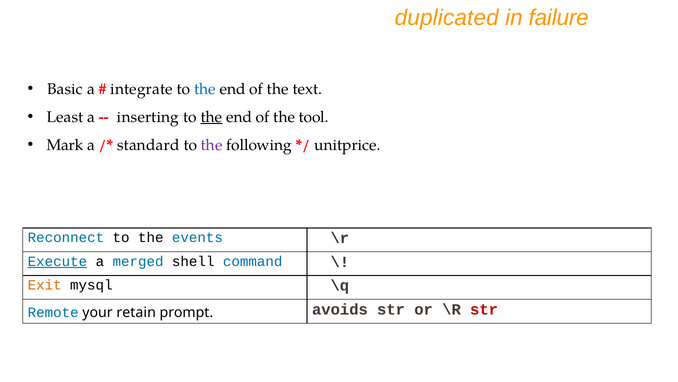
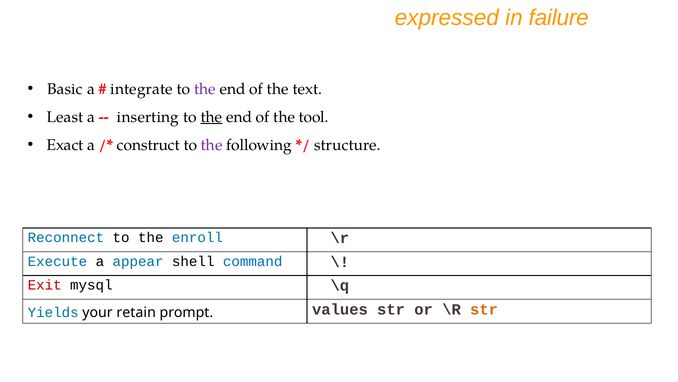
duplicated: duplicated -> expressed
the at (205, 89) colour: blue -> purple
Mark: Mark -> Exact
standard: standard -> construct
unitprice: unitprice -> structure
events: events -> enroll
Execute underline: present -> none
merged: merged -> appear
Exit colour: orange -> red
Remote: Remote -> Yields
avoids: avoids -> values
str at (484, 309) colour: red -> orange
